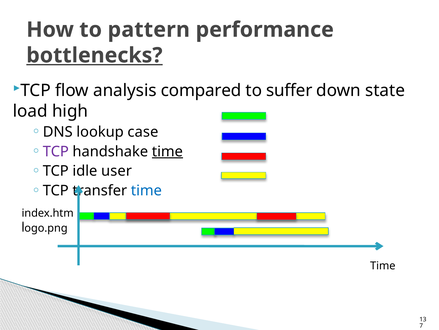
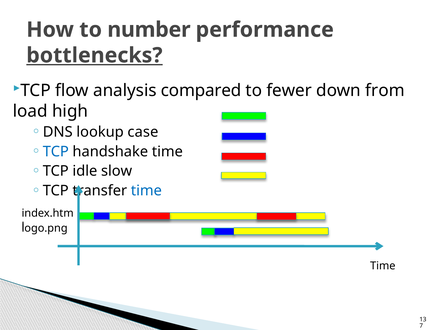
pattern: pattern -> number
suffer: suffer -> fewer
state: state -> from
TCP at (56, 151) colour: purple -> blue
time at (167, 151) underline: present -> none
user: user -> slow
